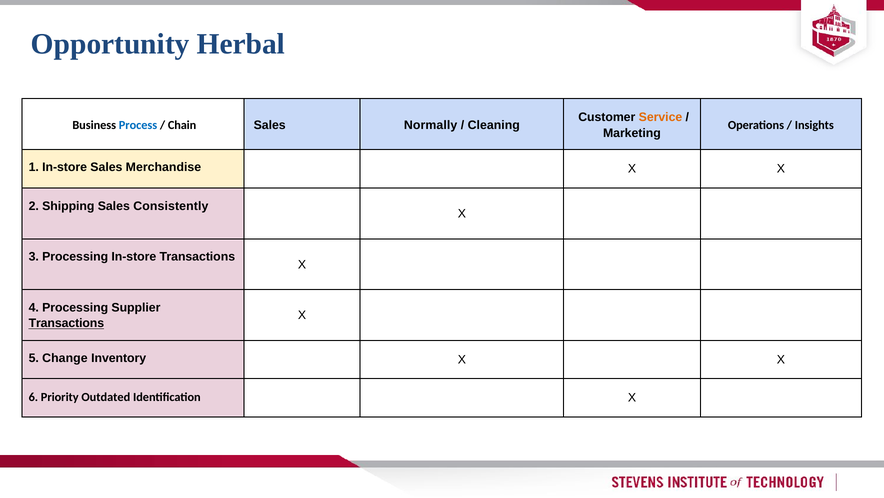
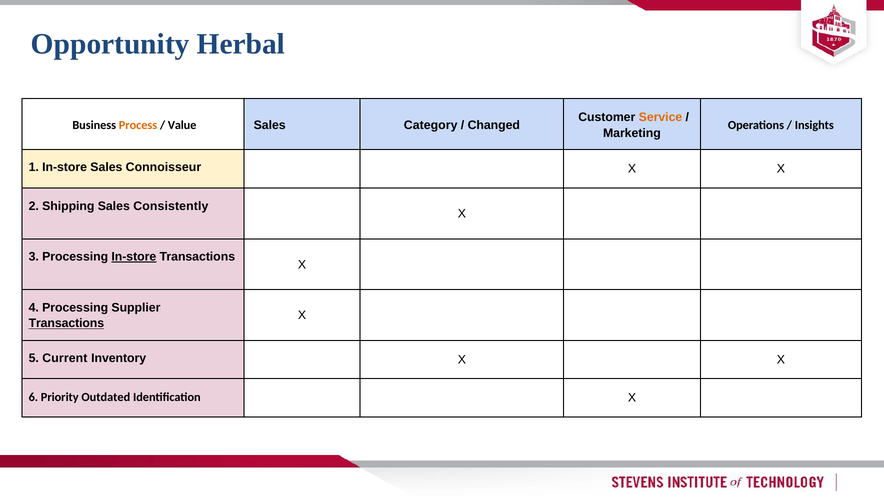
Process colour: blue -> orange
Chain: Chain -> Value
Normally: Normally -> Category
Cleaning: Cleaning -> Changed
Merchandise: Merchandise -> Connoisseur
In-store at (134, 256) underline: none -> present
Change: Change -> Current
